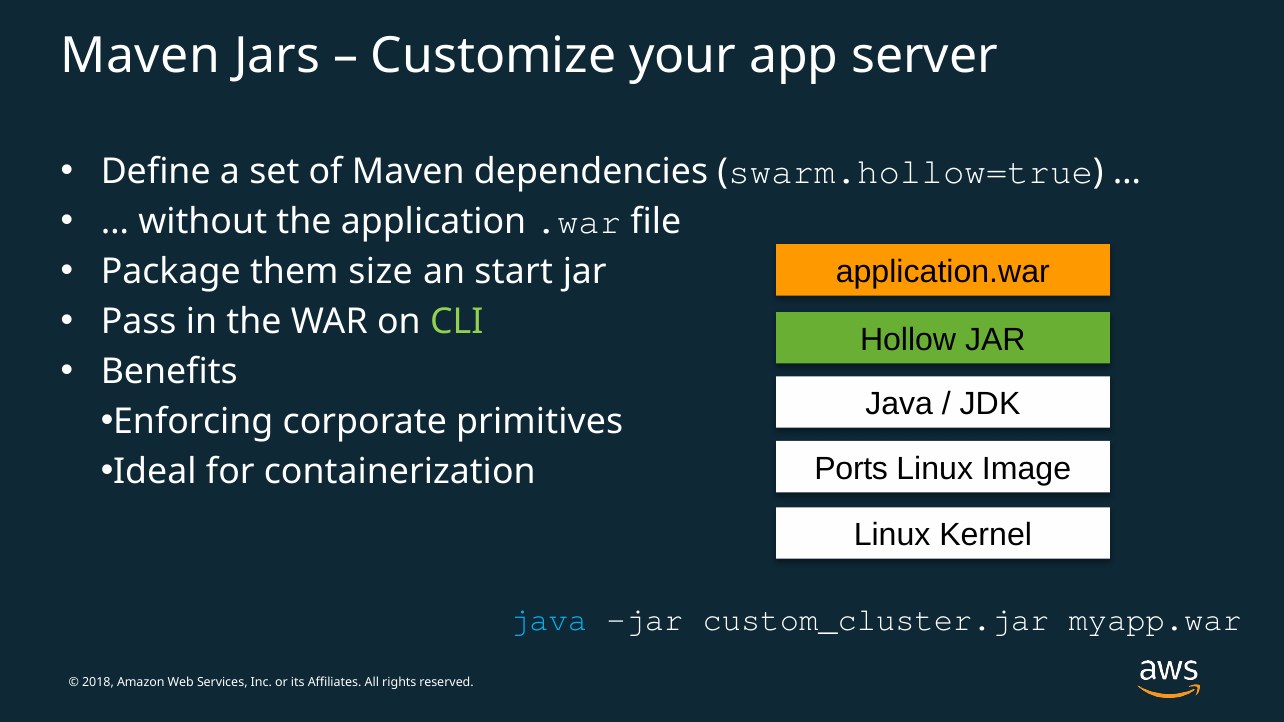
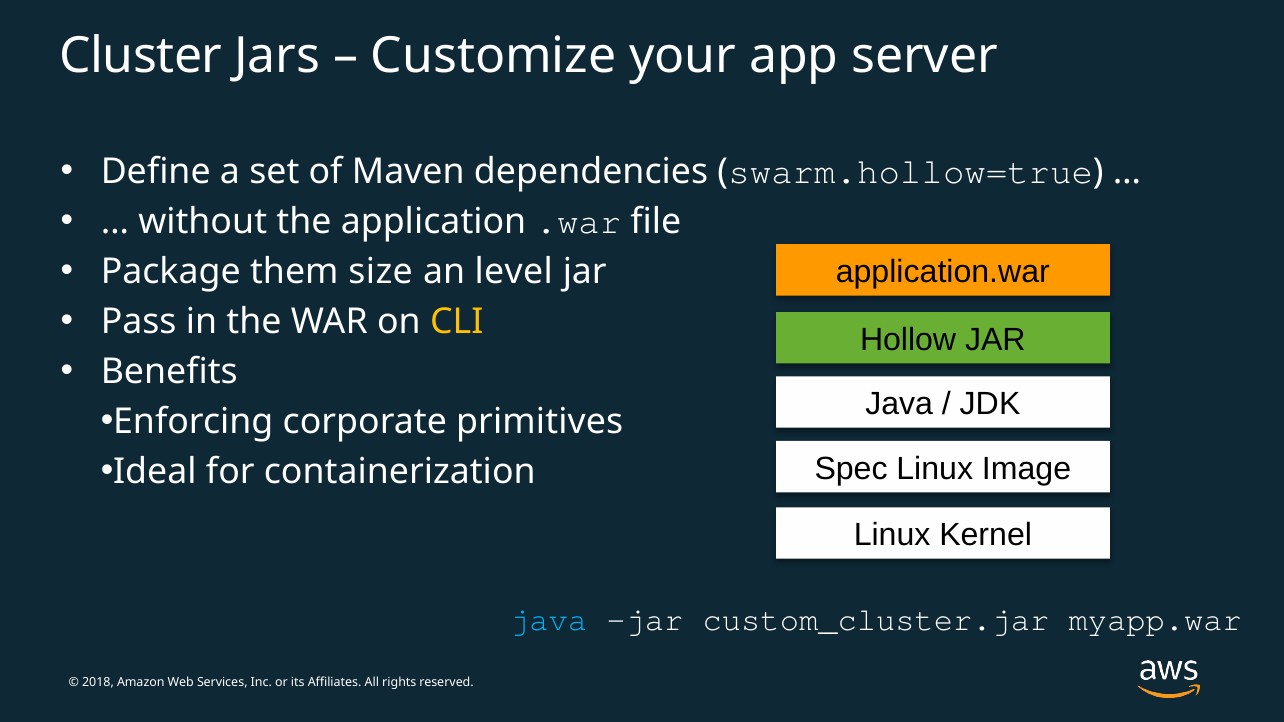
Maven at (141, 56): Maven -> Cluster
start: start -> level
CLI colour: light green -> yellow
Ports: Ports -> Spec
